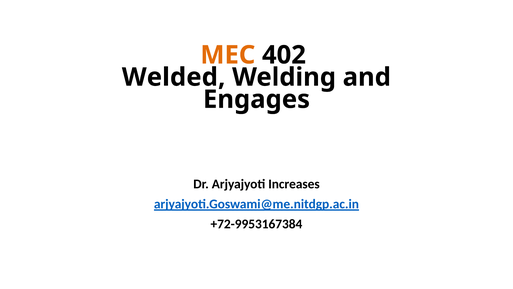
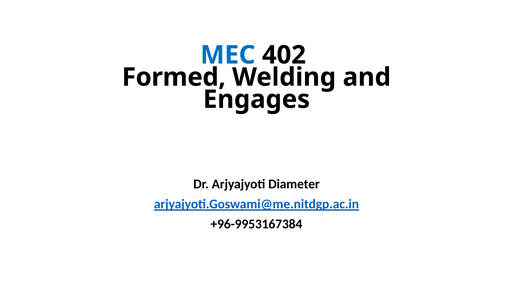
MEC colour: orange -> blue
Welded: Welded -> Formed
Increases: Increases -> Diameter
+72-9953167384: +72-9953167384 -> +96-9953167384
